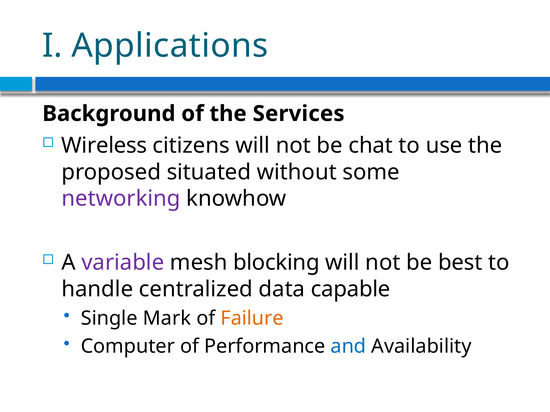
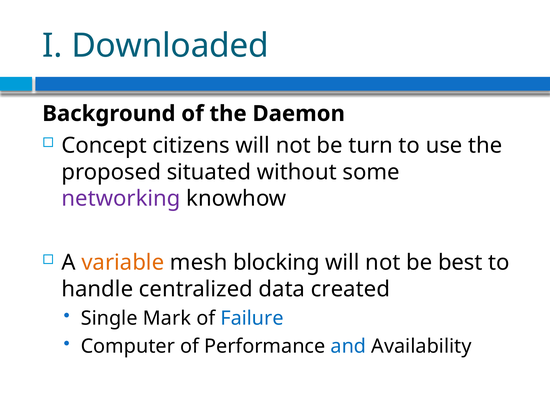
Applications: Applications -> Downloaded
Services: Services -> Daemon
Wireless: Wireless -> Concept
chat: chat -> turn
variable colour: purple -> orange
capable: capable -> created
Failure colour: orange -> blue
